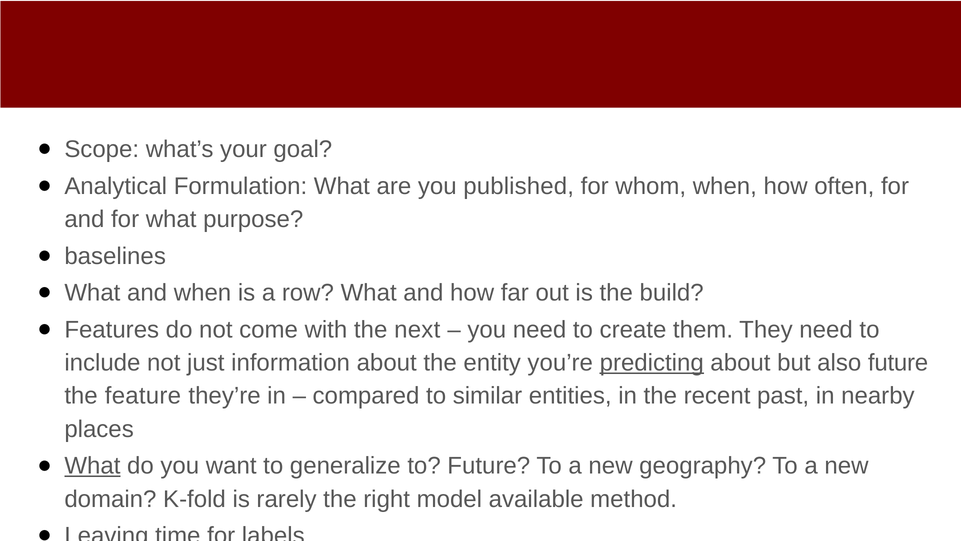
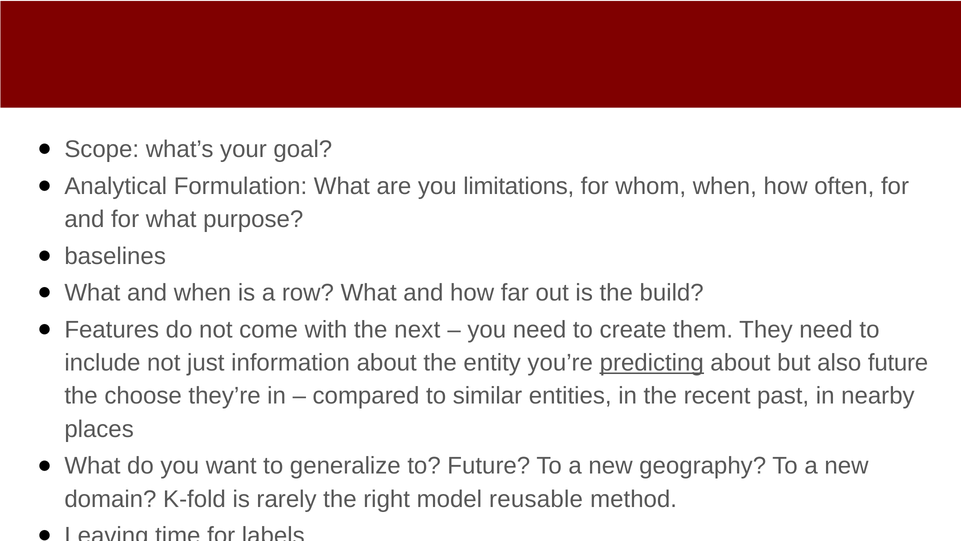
published: published -> limitations
feature: feature -> choose
What at (92, 466) underline: present -> none
available: available -> reusable
